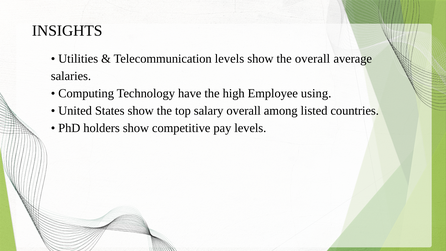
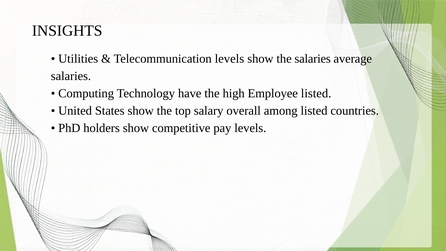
the overall: overall -> salaries
Employee using: using -> listed
